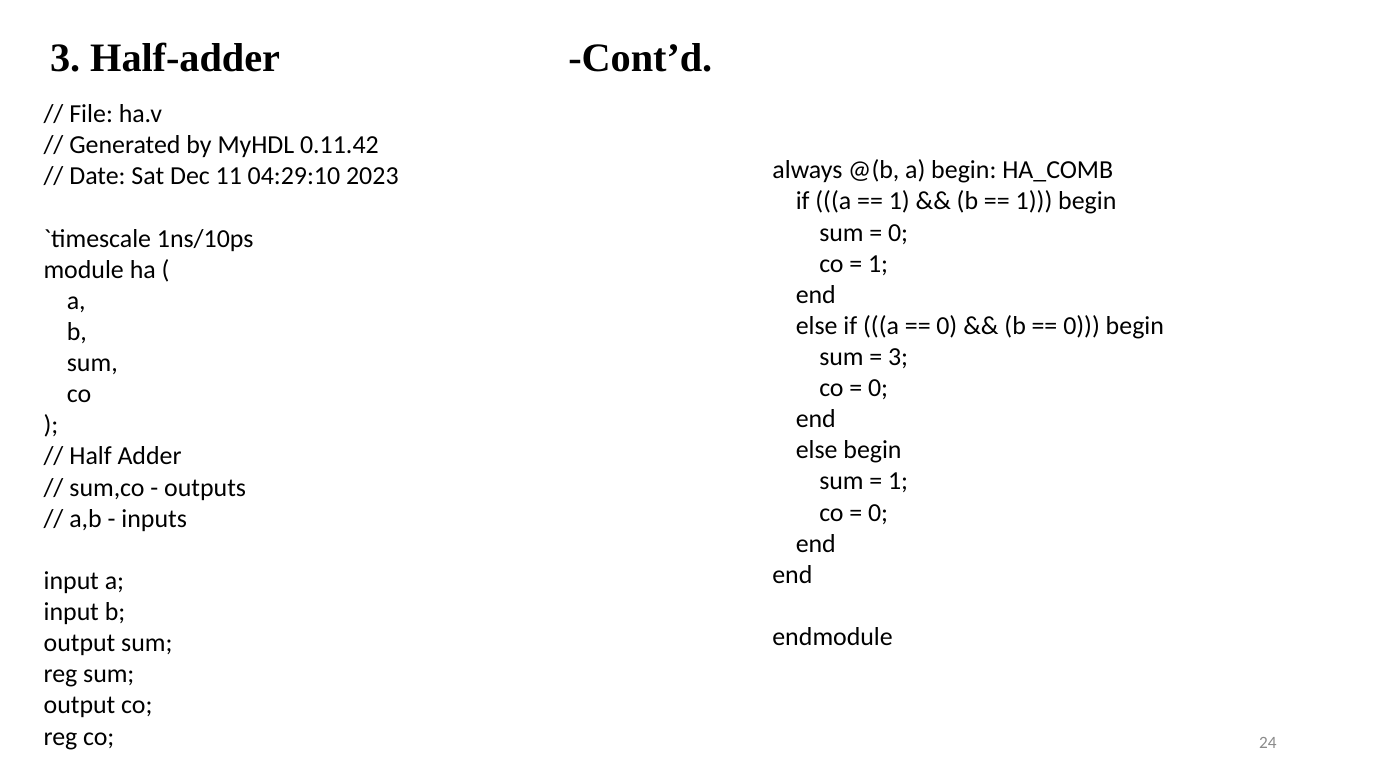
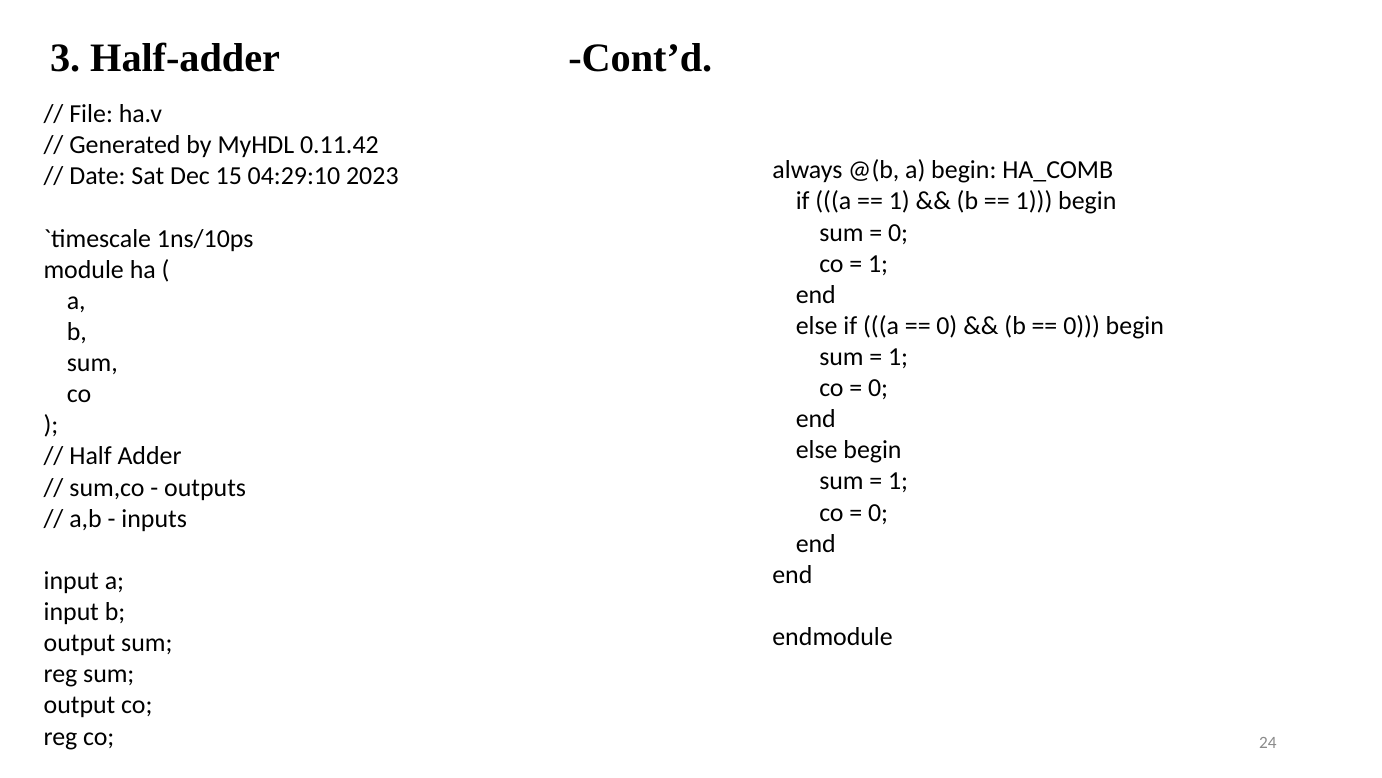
11: 11 -> 15
3 at (898, 357): 3 -> 1
